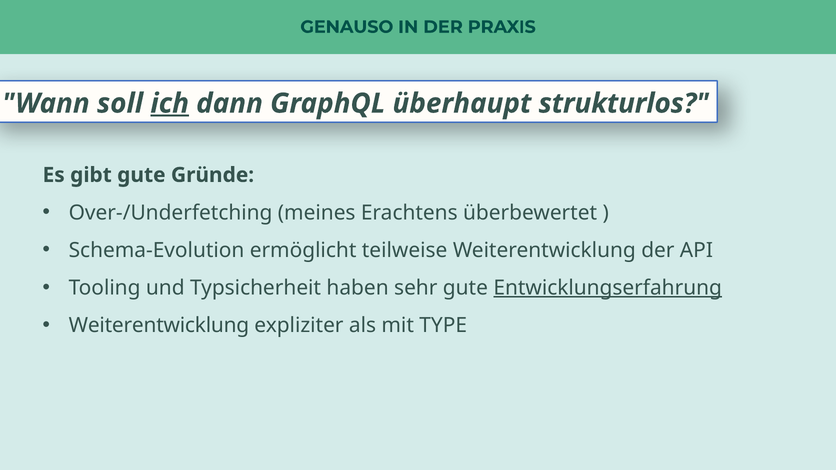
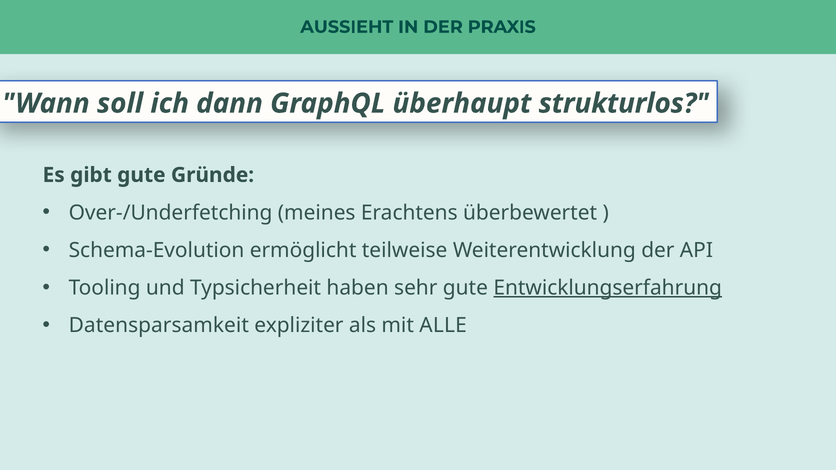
GENAUSO: GENAUSO -> AUSSIEHT
ich underline: present -> none
Weiterentwicklung at (159, 326): Weiterentwicklung -> Datensparsamkeit
TYPE: TYPE -> ALLE
